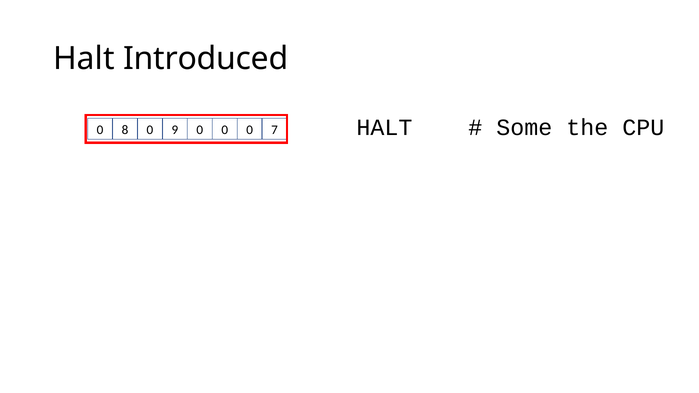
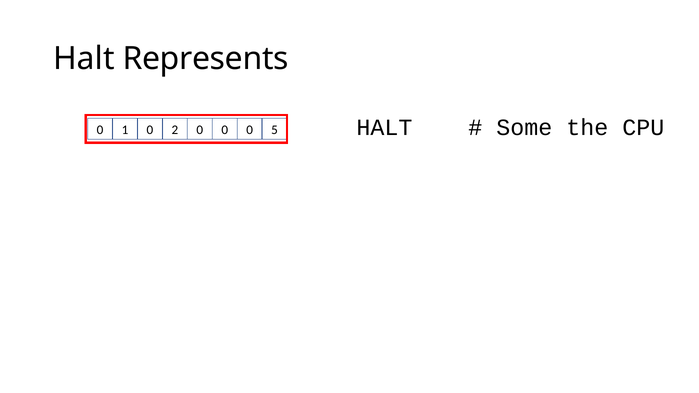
Introduced: Introduced -> Represents
8: 8 -> 1
9: 9 -> 2
7: 7 -> 5
